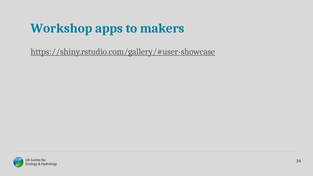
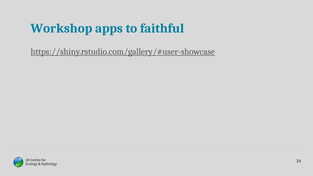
makers: makers -> faithful
